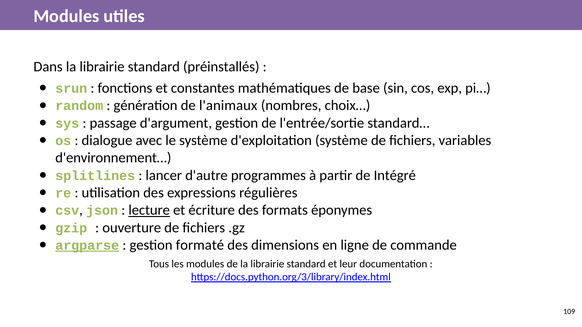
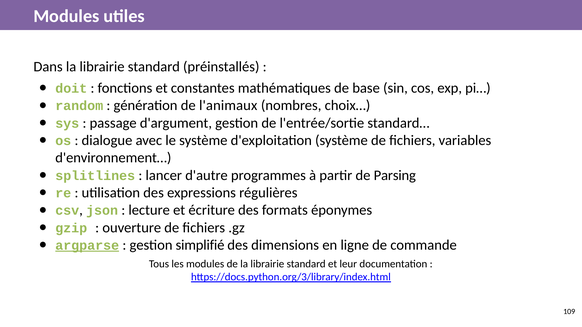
srun: srun -> doit
Intégré: Intégré -> Parsing
lecture underline: present -> none
formaté: formaté -> simplifié
